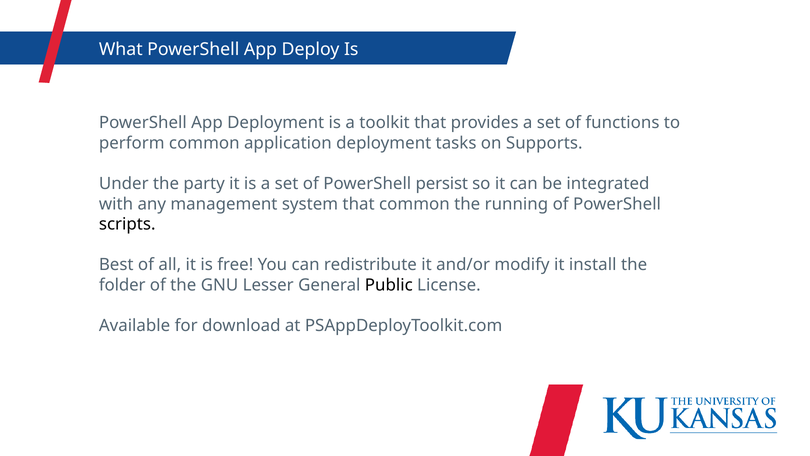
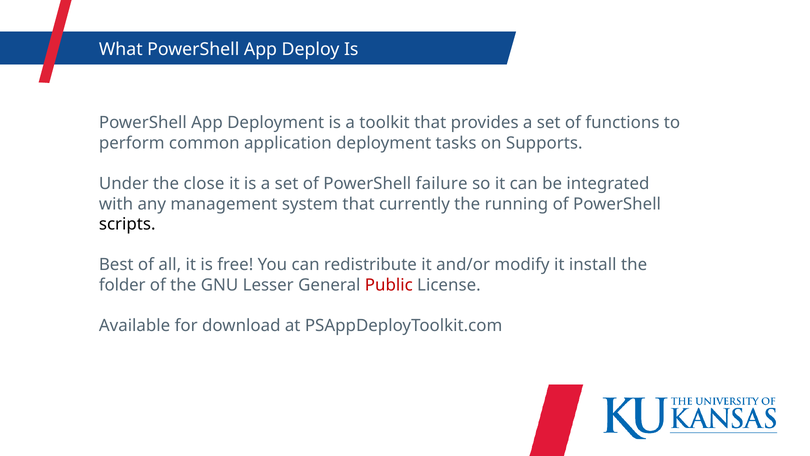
party: party -> close
persist: persist -> failure
that common: common -> currently
Public colour: black -> red
